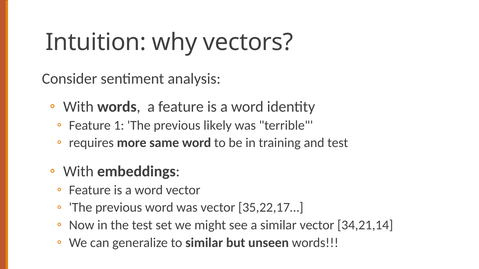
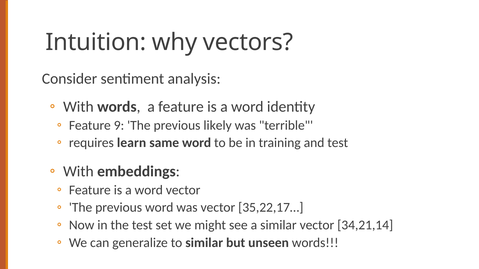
1: 1 -> 9
more: more -> learn
